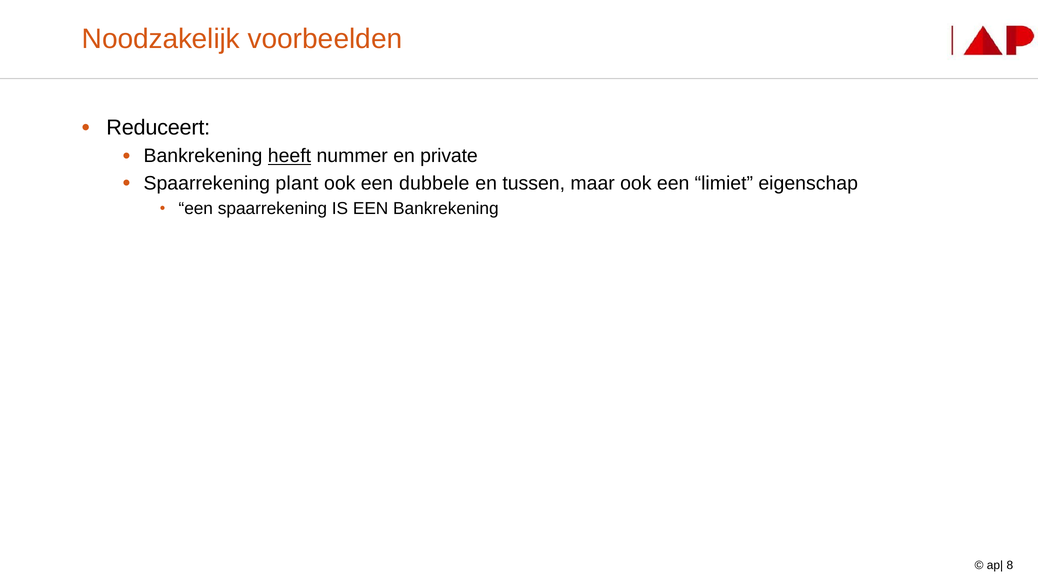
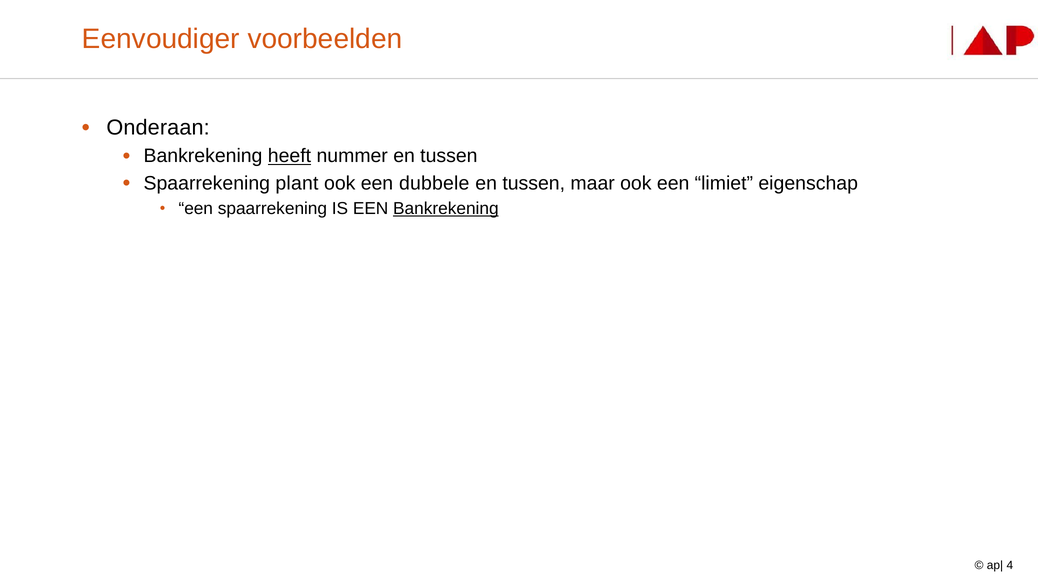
Noodzakelijk: Noodzakelijk -> Eenvoudiger
Reduceert: Reduceert -> Onderaan
nummer en private: private -> tussen
Bankrekening at (446, 209) underline: none -> present
8: 8 -> 4
